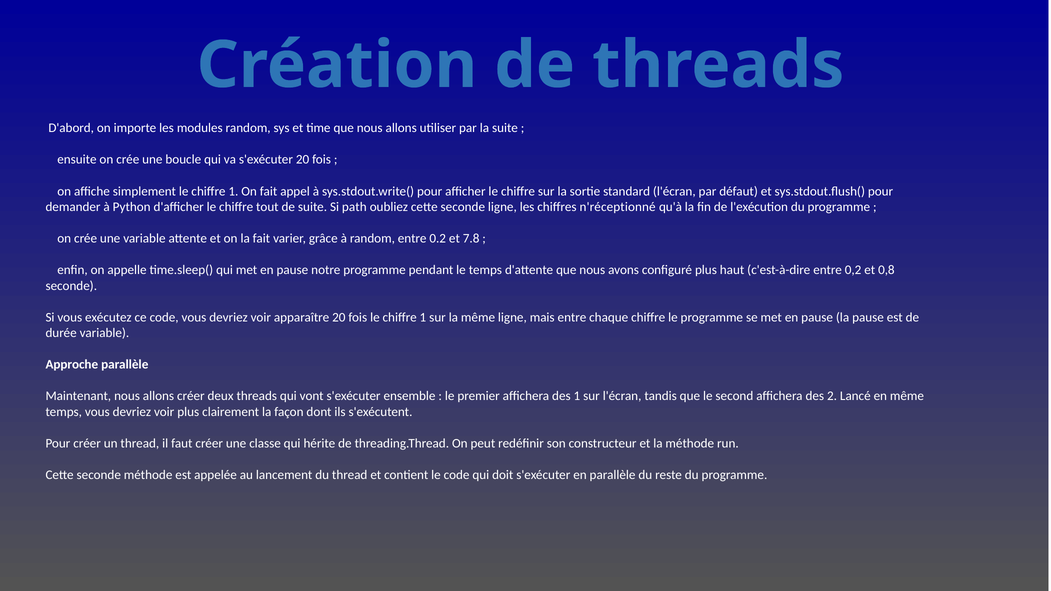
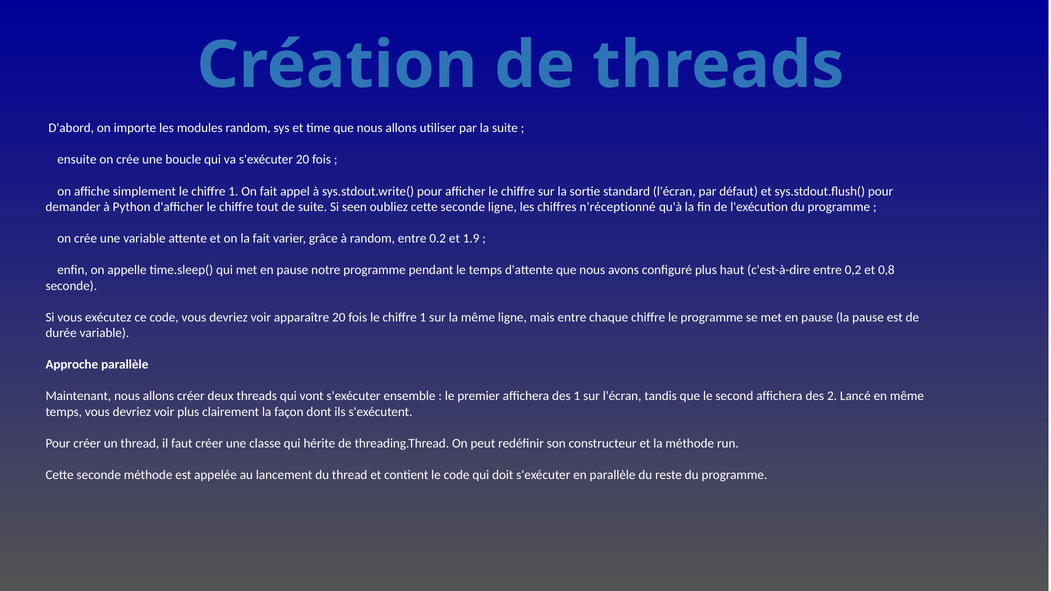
path: path -> seen
7.8: 7.8 -> 1.9
